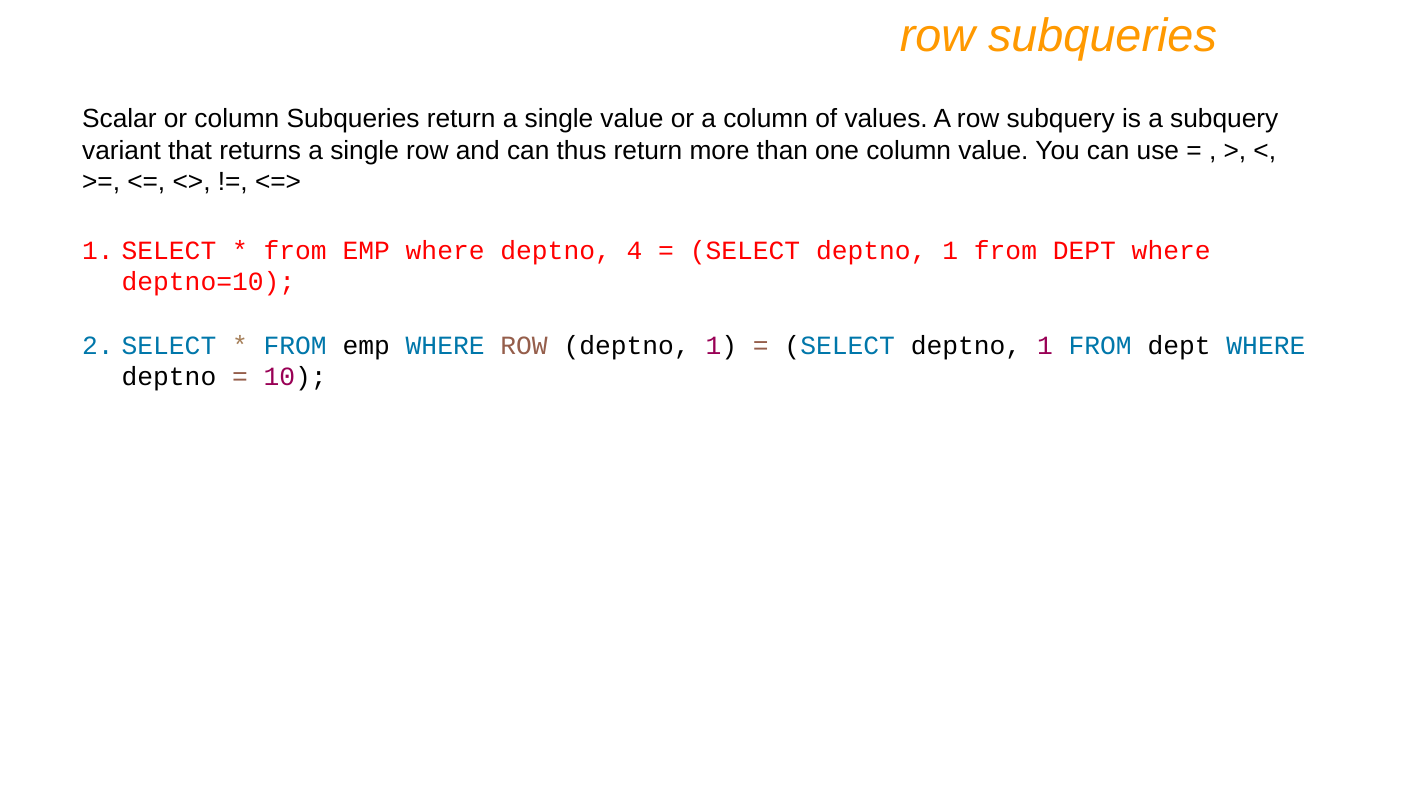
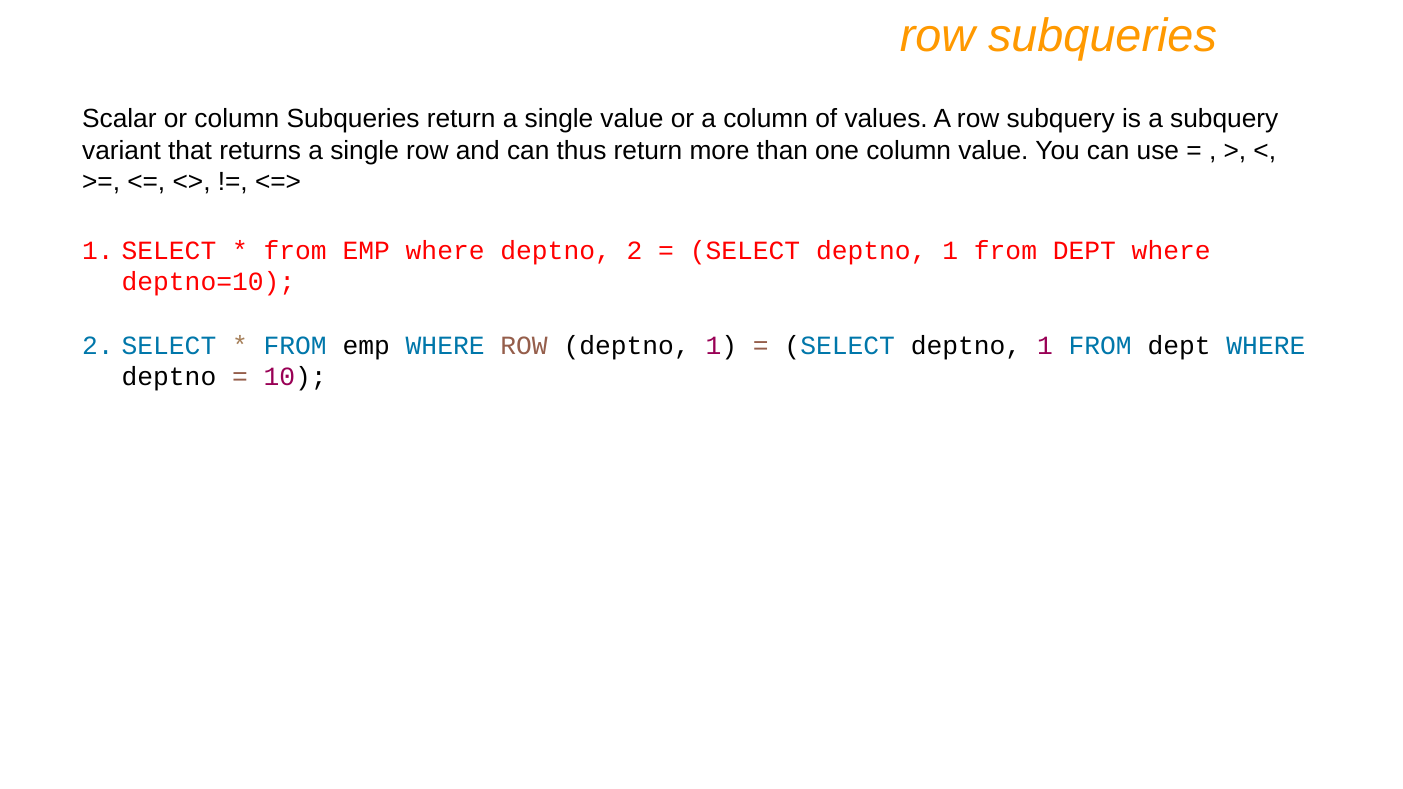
deptno 4: 4 -> 2
